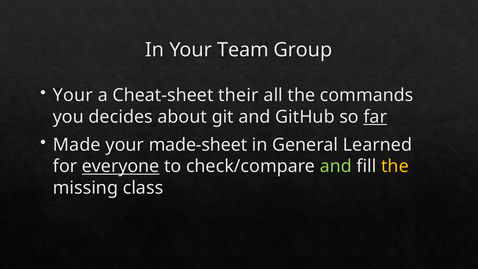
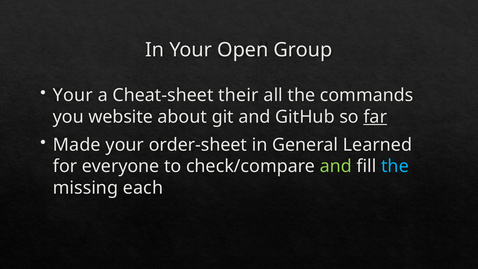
Team: Team -> Open
decides: decides -> website
made-sheet: made-sheet -> order-sheet
everyone underline: present -> none
the at (395, 166) colour: yellow -> light blue
class: class -> each
